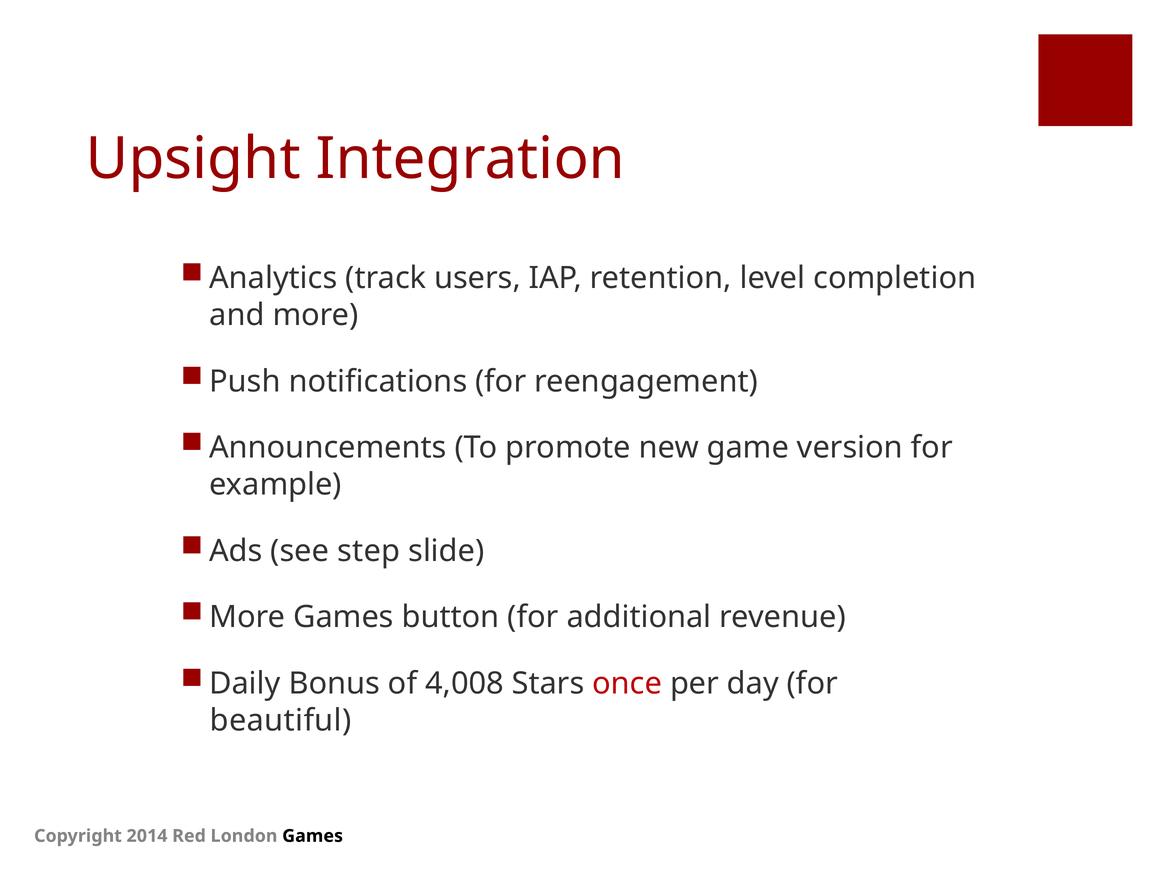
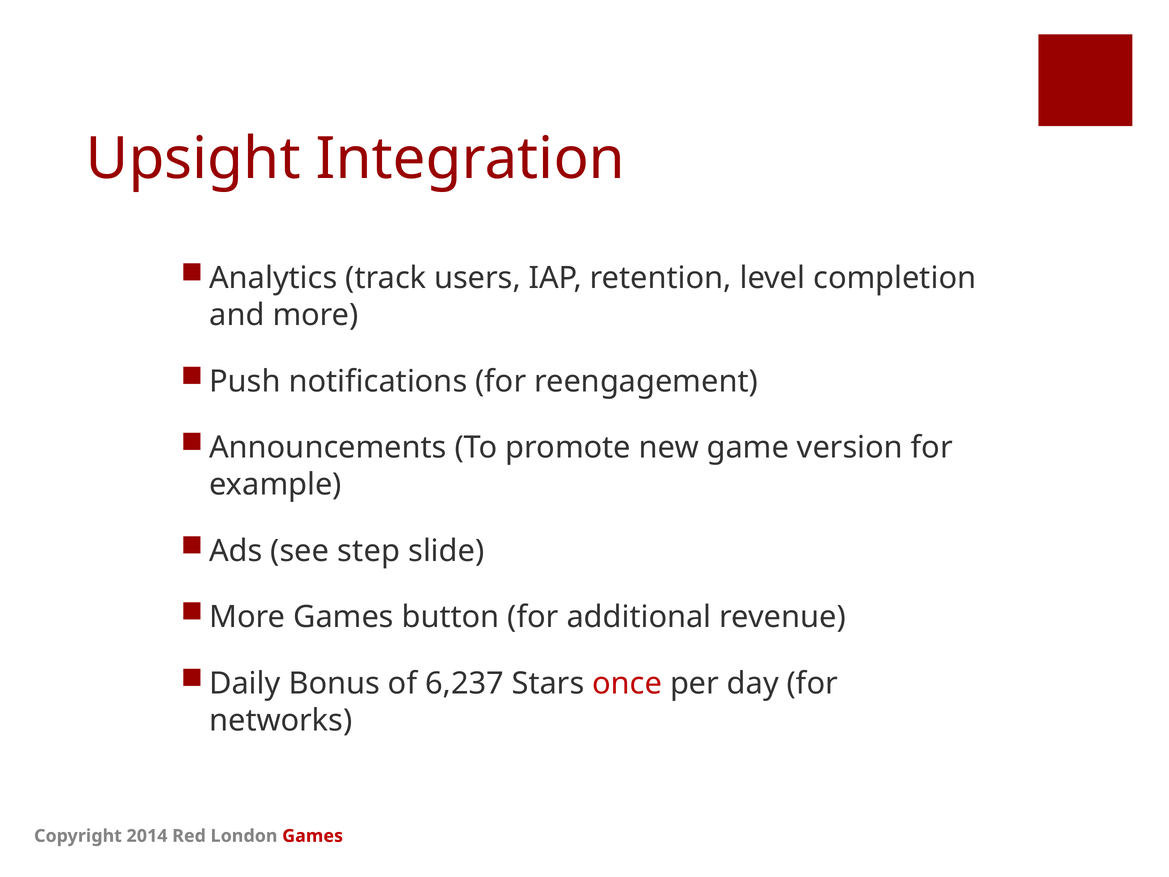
4,008: 4,008 -> 6,237
beautiful: beautiful -> networks
Games at (313, 836) colour: black -> red
